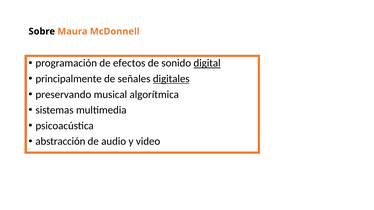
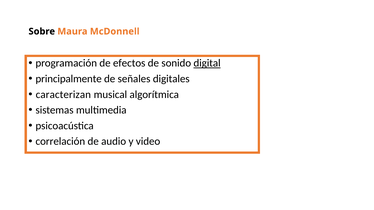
digitales underline: present -> none
preservando: preservando -> caracterizan
abstracción: abstracción -> correlación
